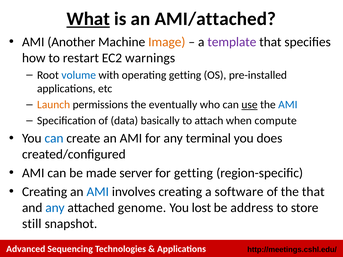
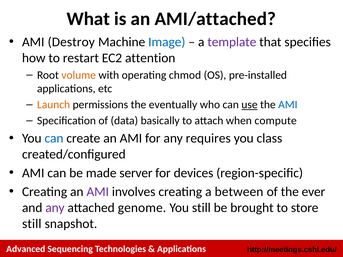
What underline: present -> none
Another: Another -> Destroy
Image colour: orange -> blue
warnings: warnings -> attention
volume colour: blue -> orange
operating getting: getting -> chmod
terminal: terminal -> requires
does: does -> class
for getting: getting -> devices
AMI at (98, 192) colour: blue -> purple
software: software -> between
the that: that -> ever
any at (55, 208) colour: blue -> purple
You lost: lost -> still
address: address -> brought
